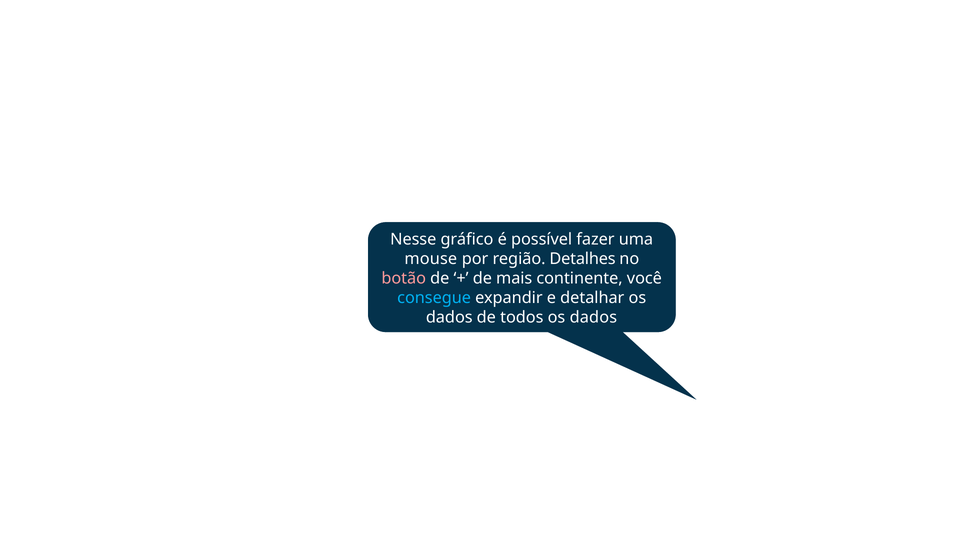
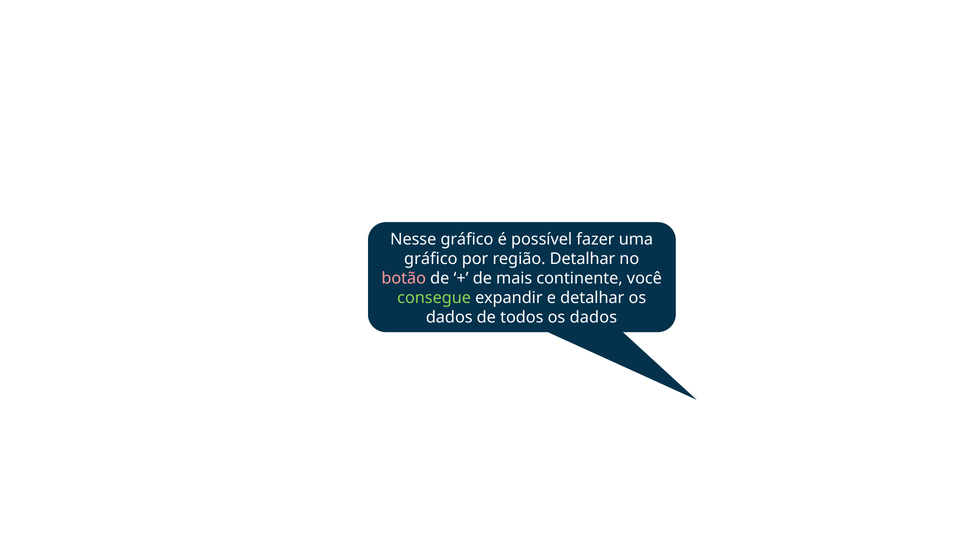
mouse at (431, 259): mouse -> gráfico
região Detalhes: Detalhes -> Detalhar
consegue colour: light blue -> light green
